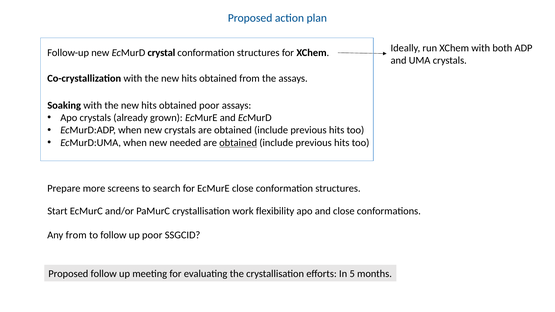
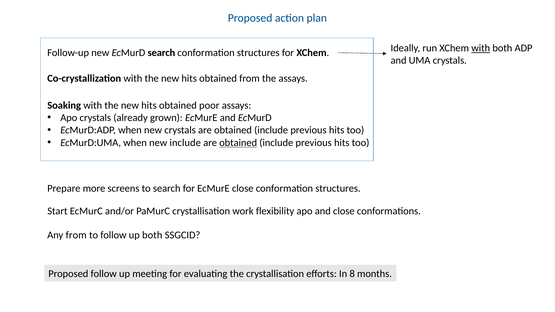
with at (481, 48) underline: none -> present
EcMurD crystal: crystal -> search
new needed: needed -> include
up poor: poor -> both
5: 5 -> 8
